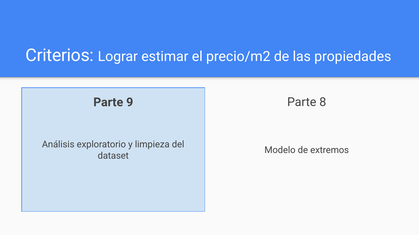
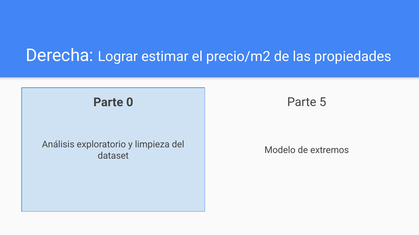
Criterios: Criterios -> Derecha
9: 9 -> 0
8: 8 -> 5
